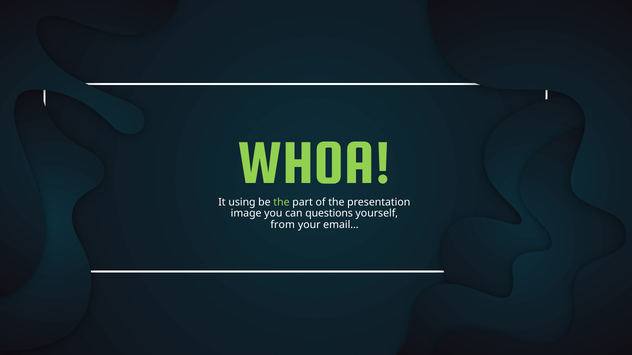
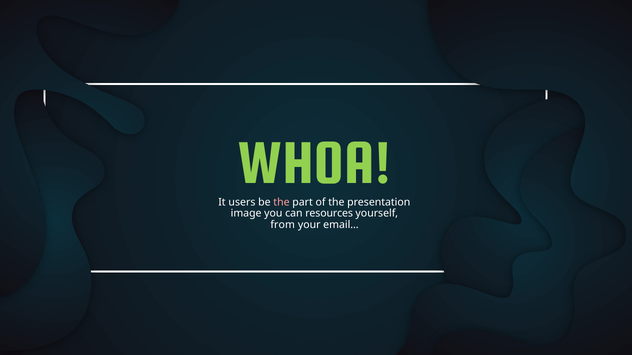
using: using -> users
the at (281, 202) colour: light green -> pink
questions: questions -> resources
